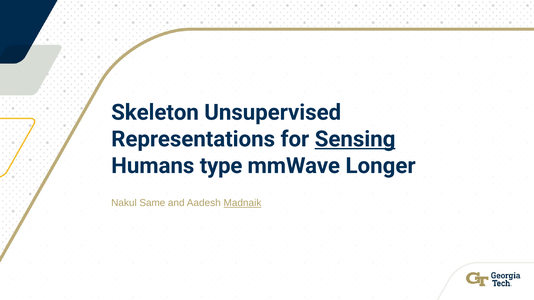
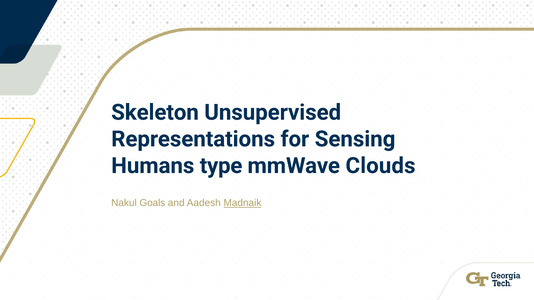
Sensing underline: present -> none
Longer: Longer -> Clouds
Same: Same -> Goals
